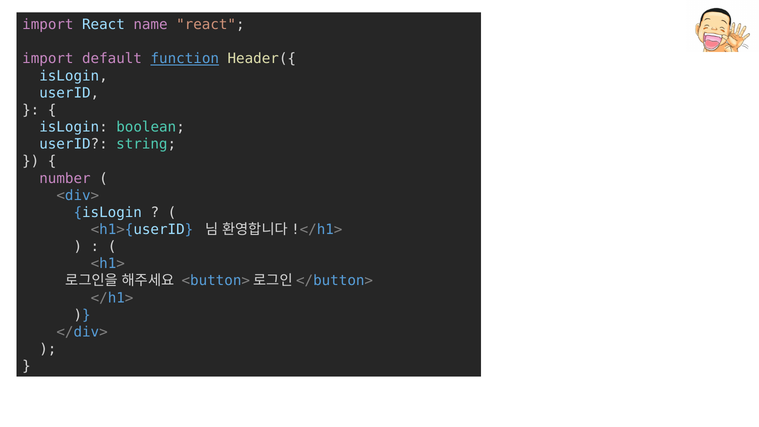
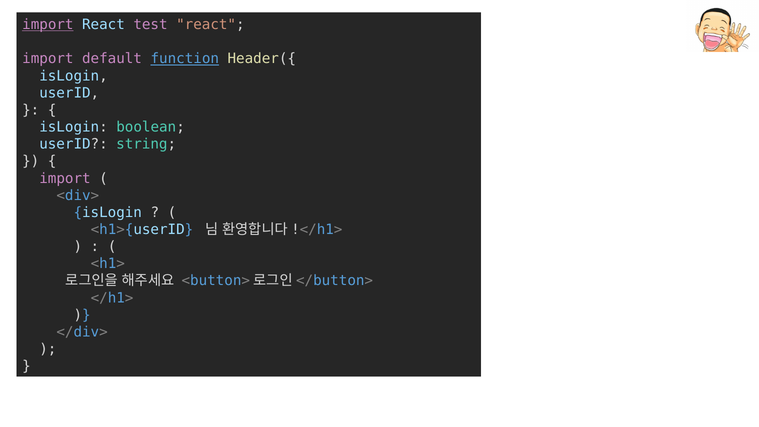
import at (48, 25) underline: none -> present
name: name -> test
number at (65, 178): number -> import
